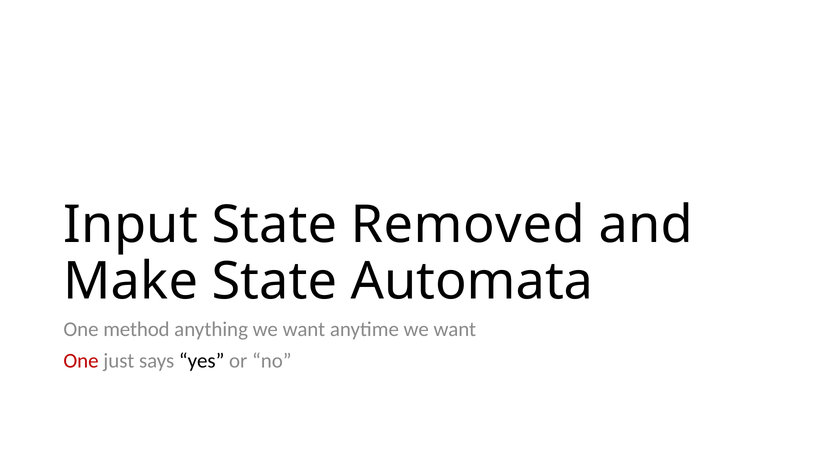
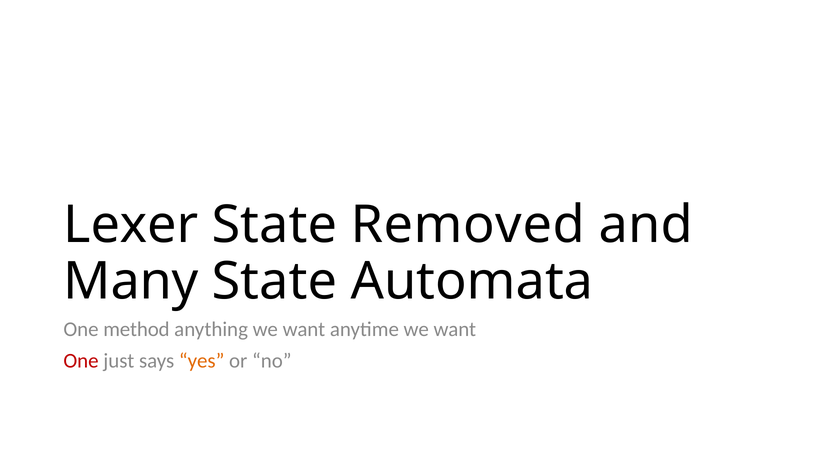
Input: Input -> Lexer
Make: Make -> Many
yes colour: black -> orange
